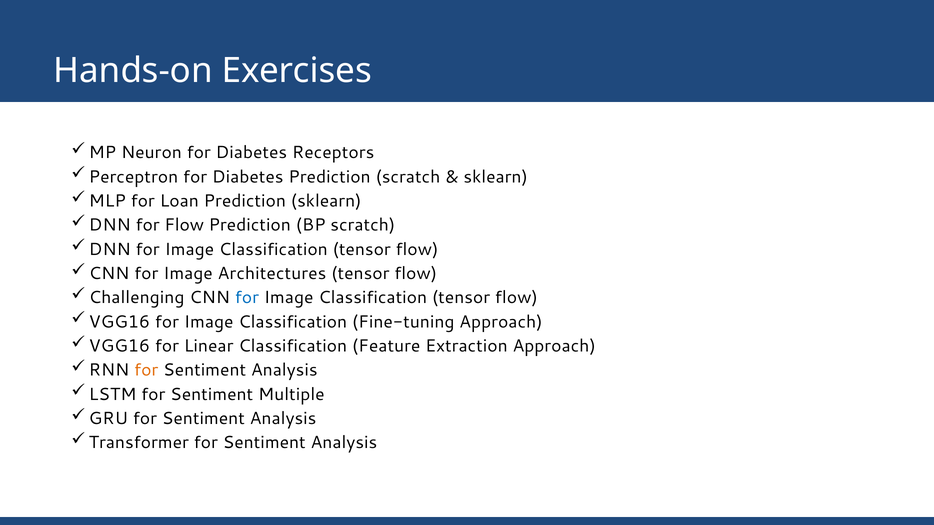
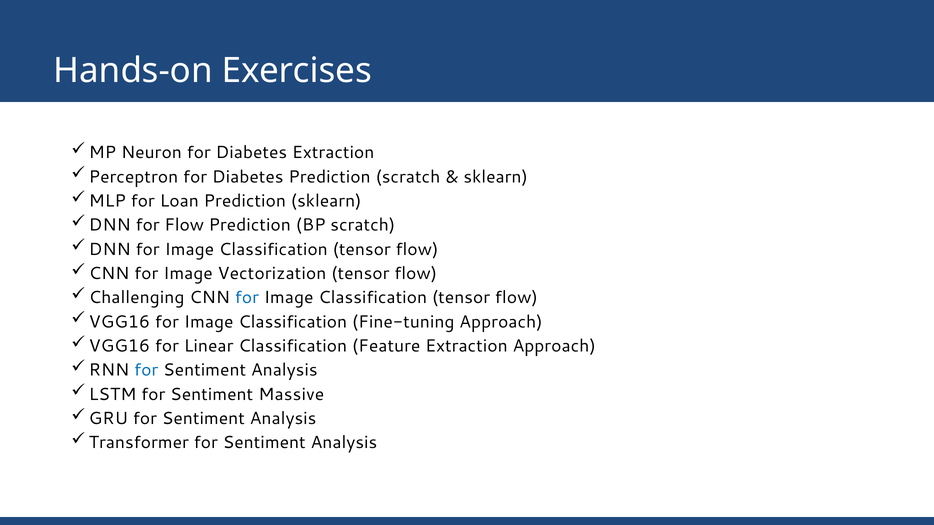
Diabetes Receptors: Receptors -> Extraction
Architectures: Architectures -> Vectorization
for at (146, 370) colour: orange -> blue
Multiple: Multiple -> Massive
